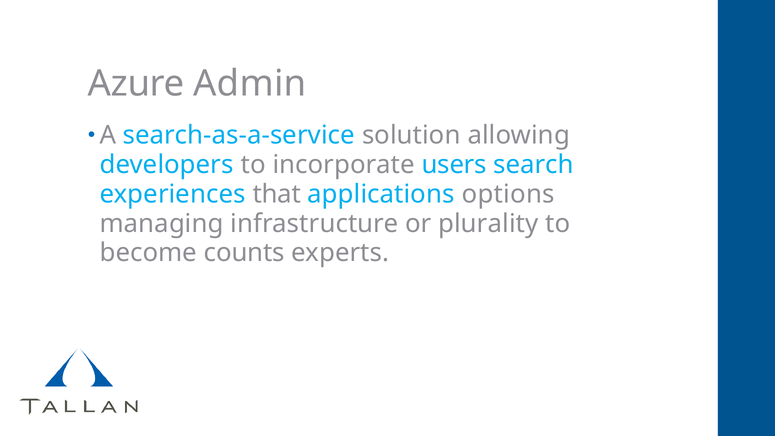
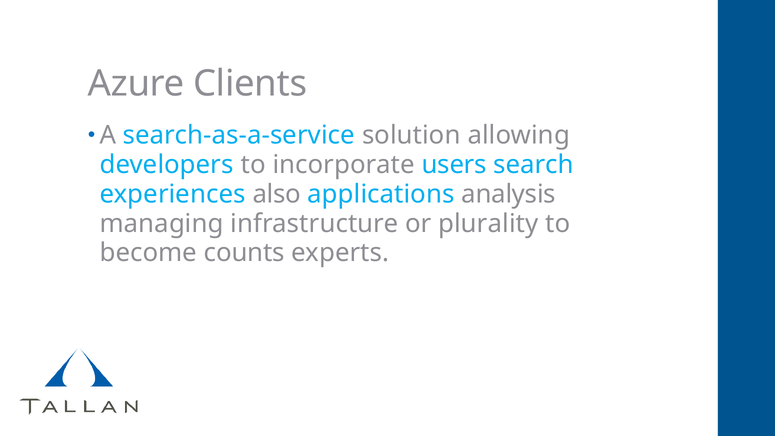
Admin: Admin -> Clients
that: that -> also
options: options -> analysis
